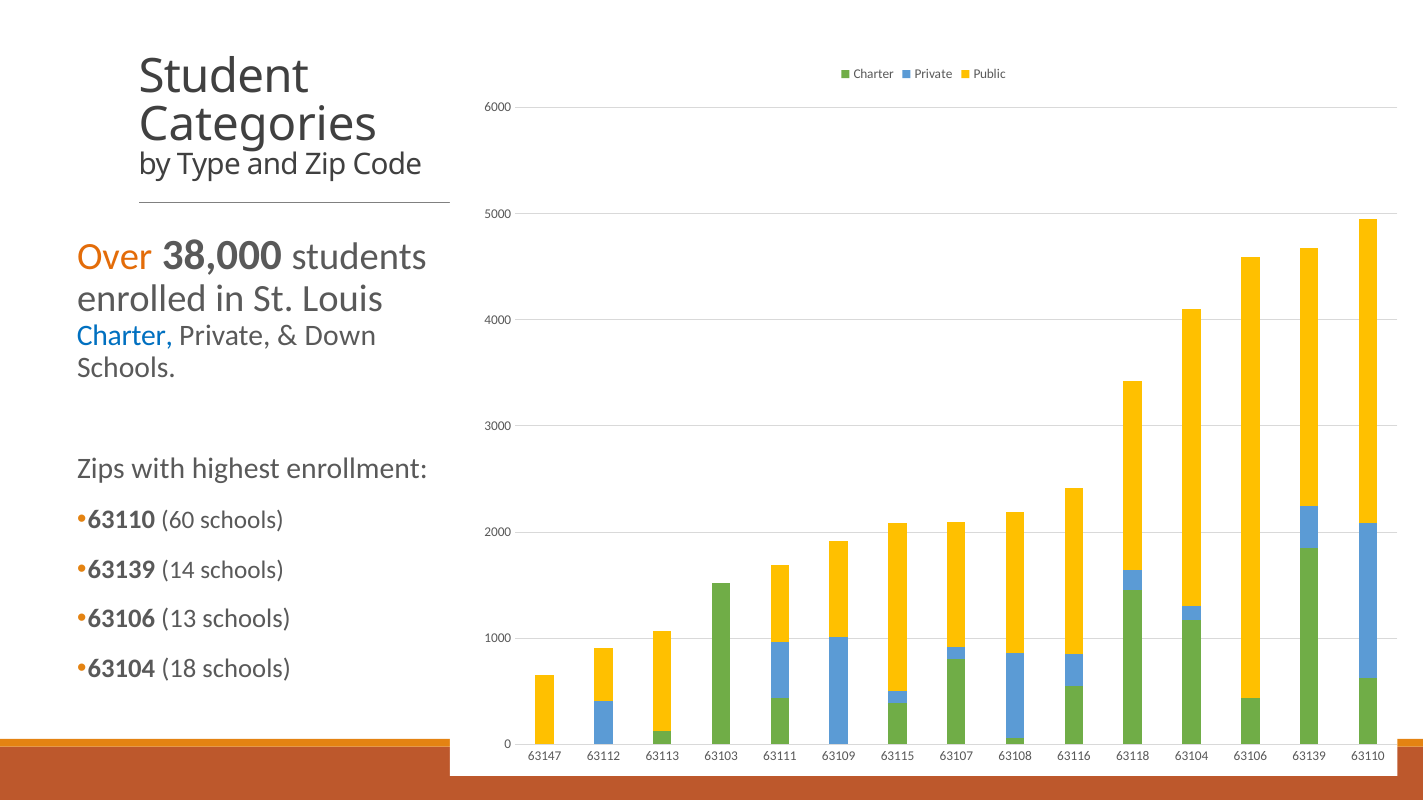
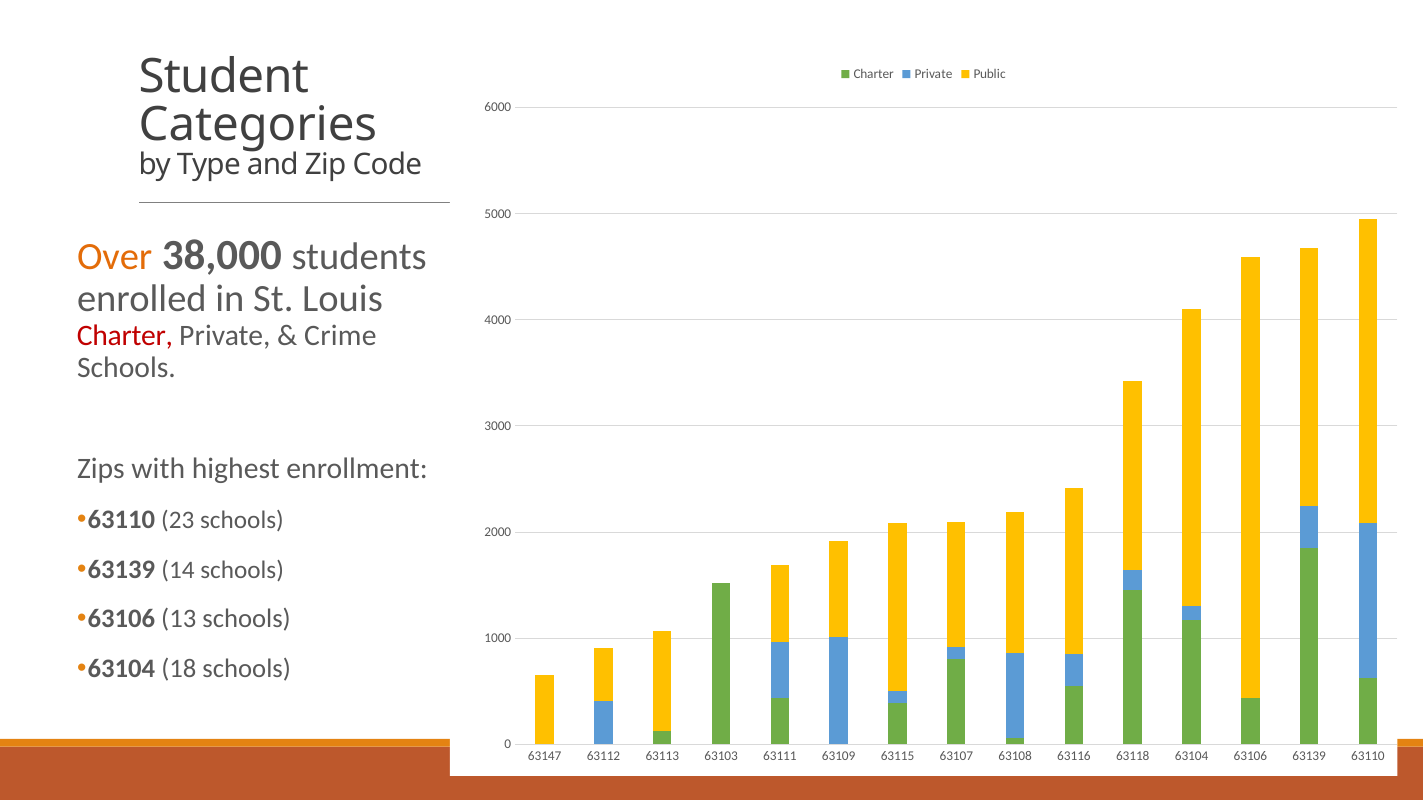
Charter at (125, 336) colour: blue -> red
Down: Down -> Crime
60: 60 -> 23
